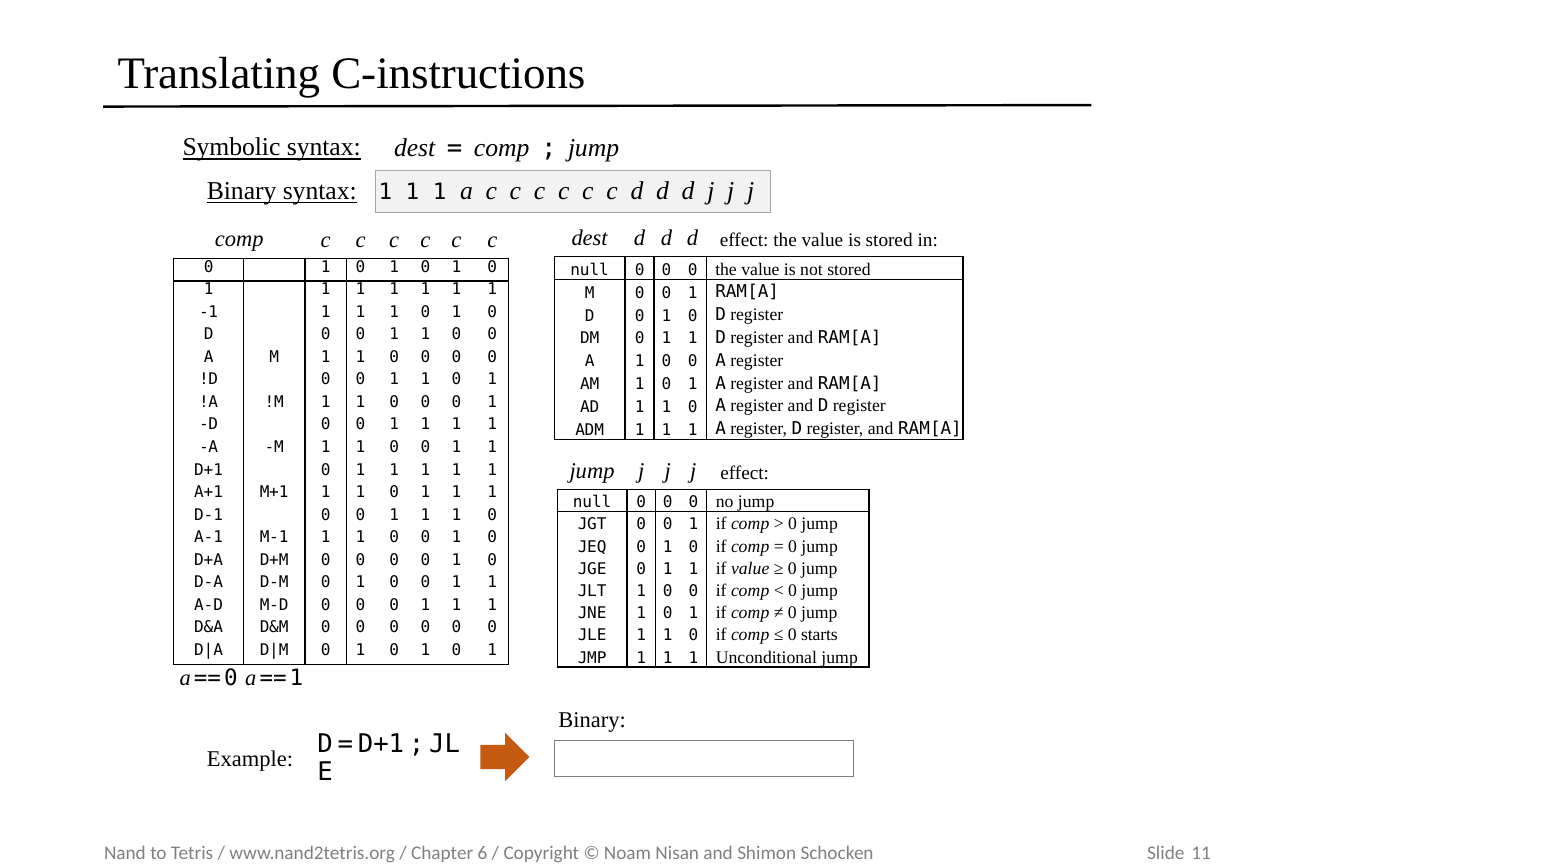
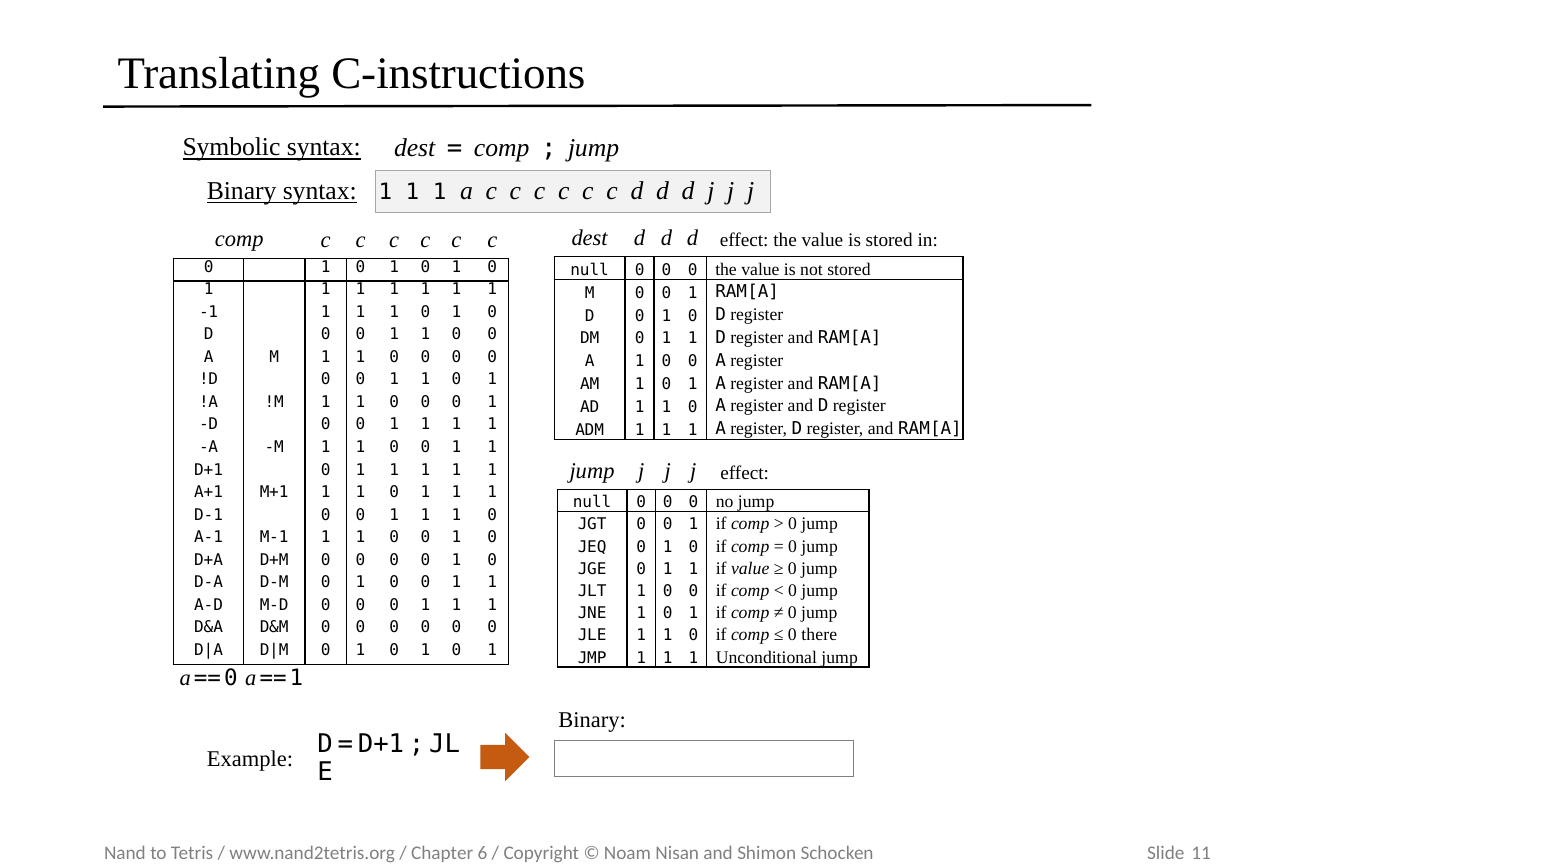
starts: starts -> there
